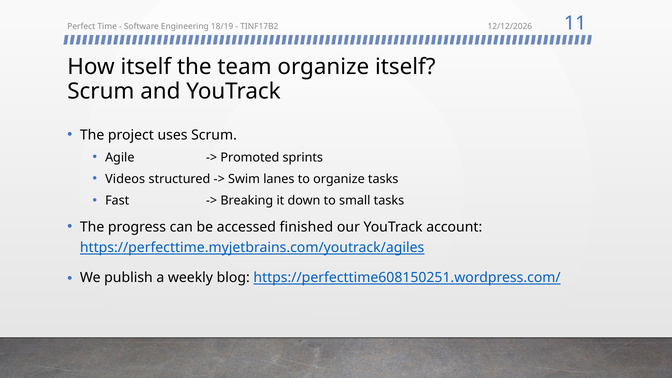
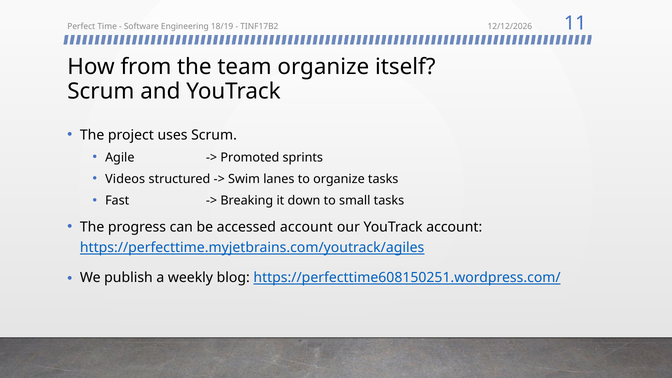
How itself: itself -> from
accessed finished: finished -> account
